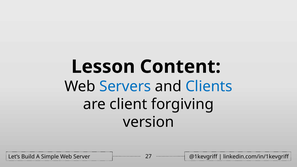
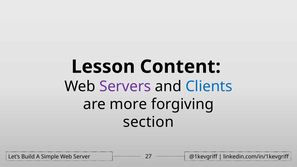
Servers colour: blue -> purple
client: client -> more
version: version -> section
